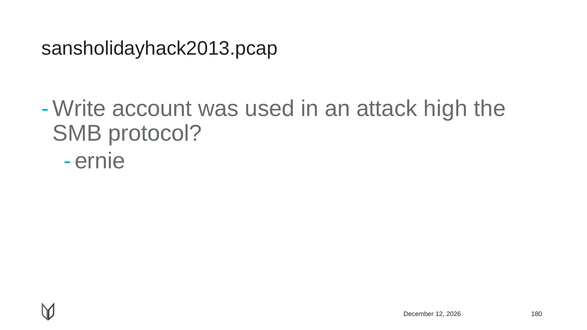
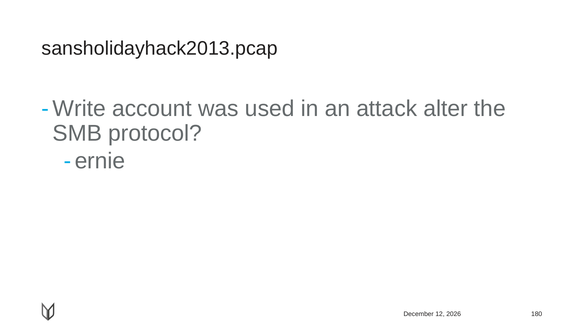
high: high -> alter
